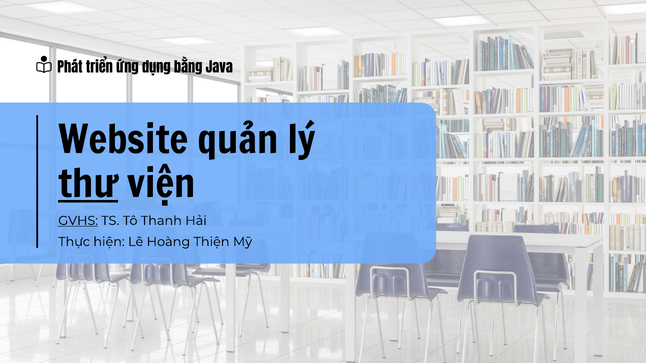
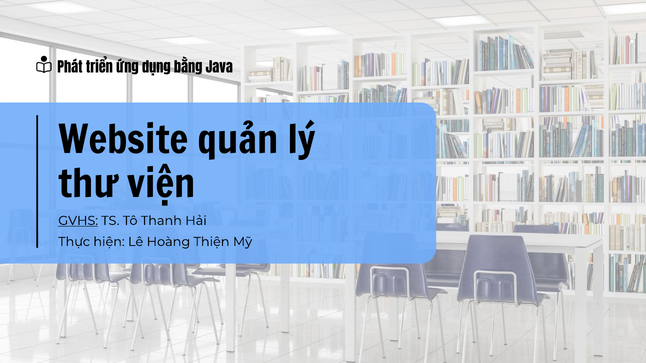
thư underline: present -> none
